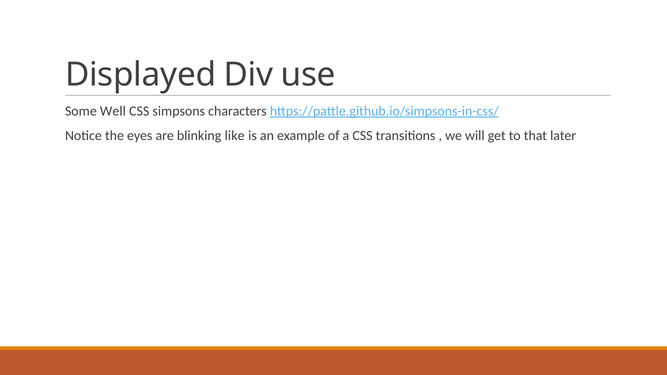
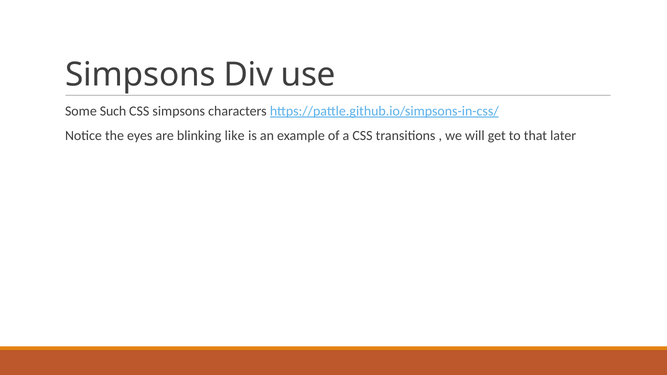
Displayed at (141, 75): Displayed -> Simpsons
Well: Well -> Such
